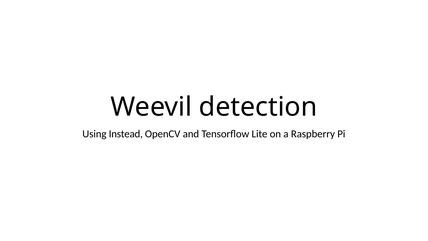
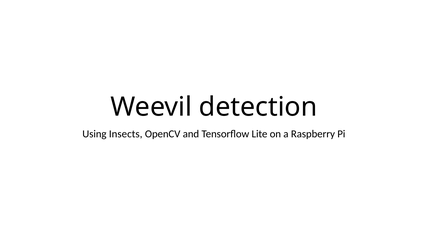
Instead: Instead -> Insects
